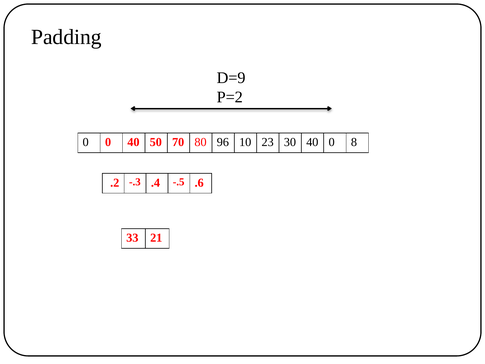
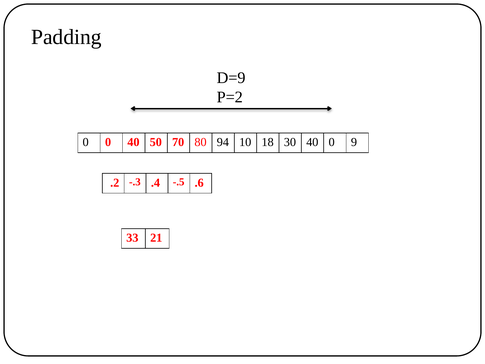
96: 96 -> 94
23: 23 -> 18
8: 8 -> 9
